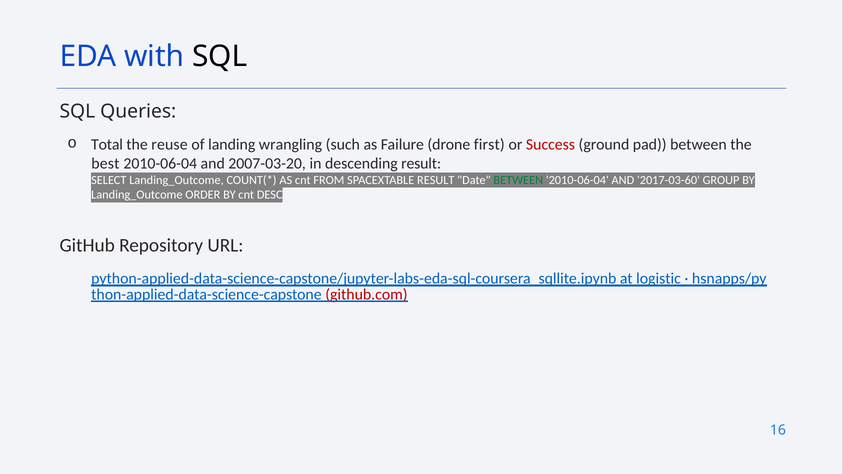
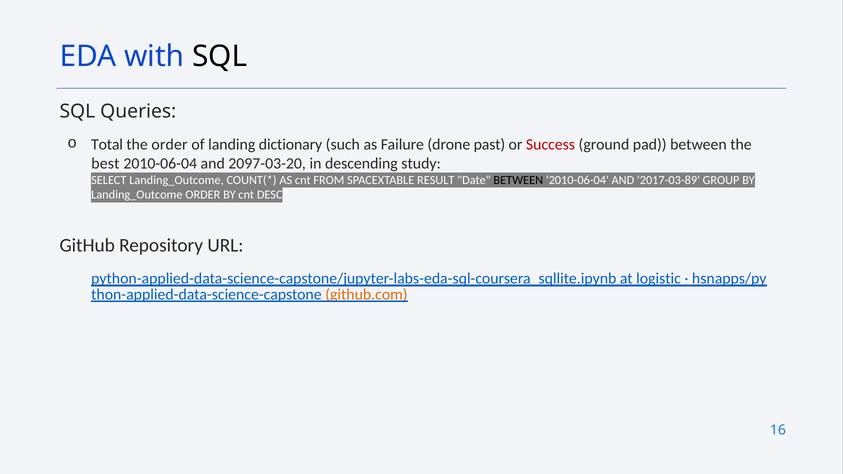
the reuse: reuse -> order
wrangling: wrangling -> dictionary
first: first -> past
2007-03-20: 2007-03-20 -> 2097-03-20
descending result: result -> study
BETWEEN at (518, 180) colour: green -> black
2017-03-60: 2017-03-60 -> 2017-03-89
github.com colour: red -> orange
